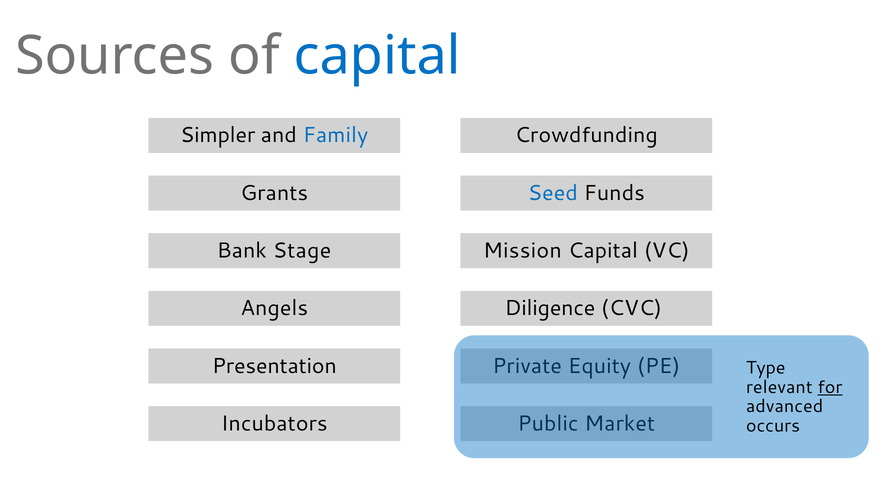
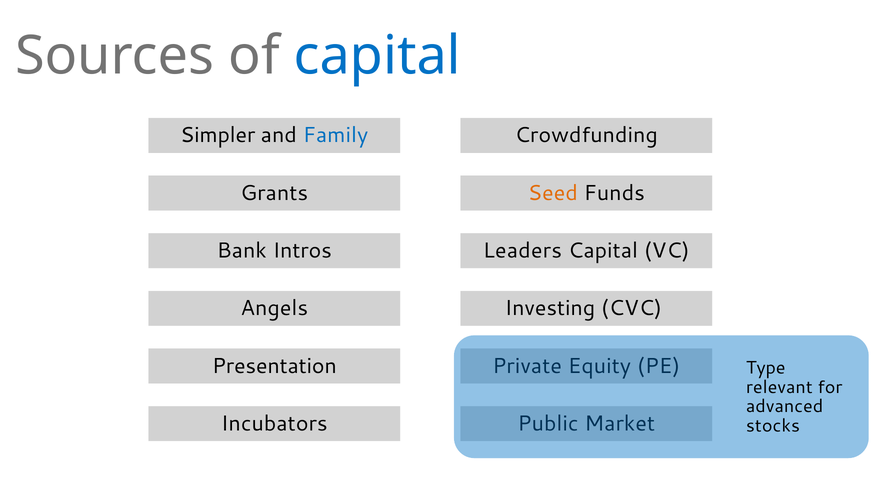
Seed colour: blue -> orange
Stage: Stage -> Intros
Mission: Mission -> Leaders
Diligence: Diligence -> Investing
for underline: present -> none
occurs: occurs -> stocks
